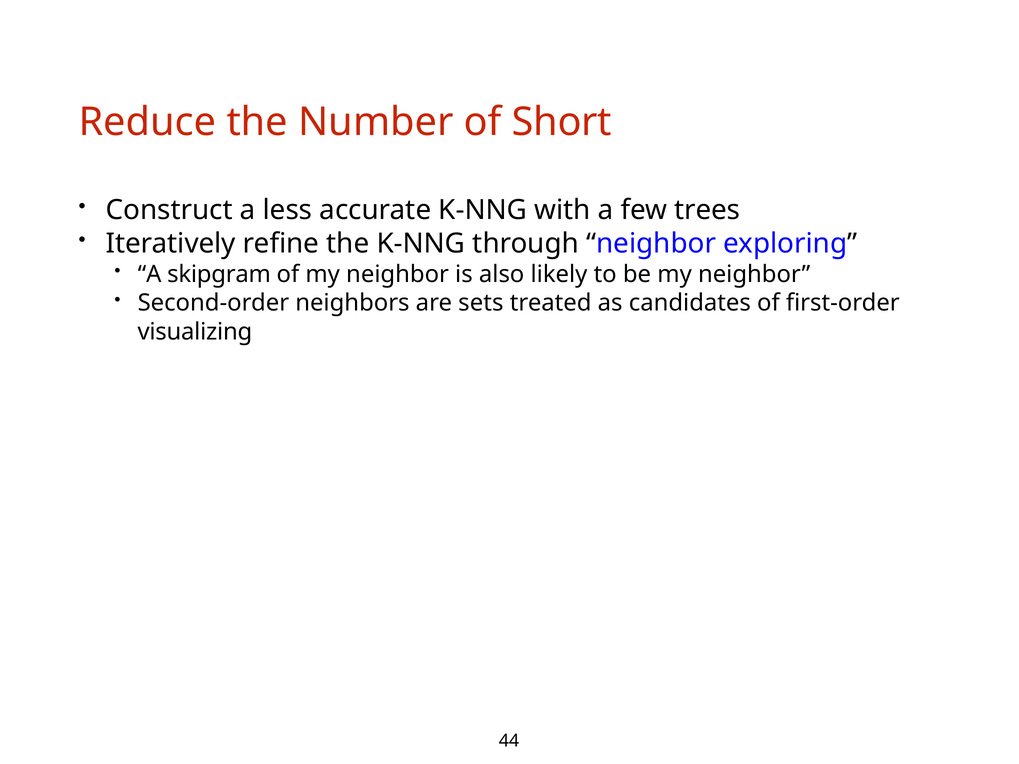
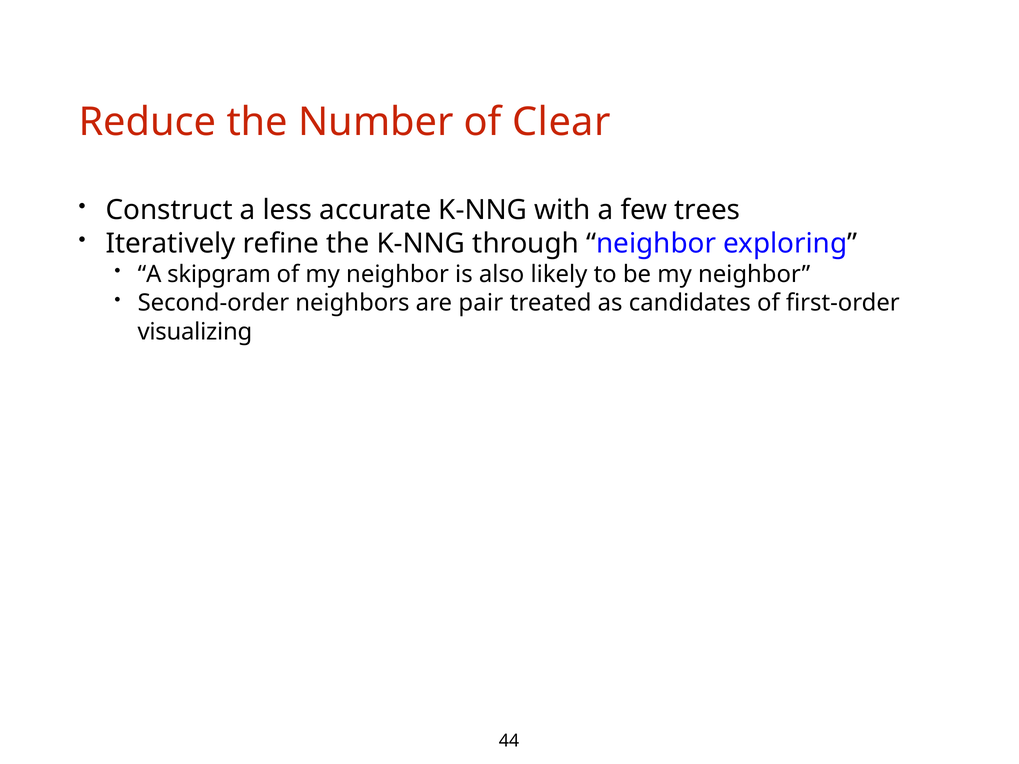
Short: Short -> Clear
sets: sets -> pair
